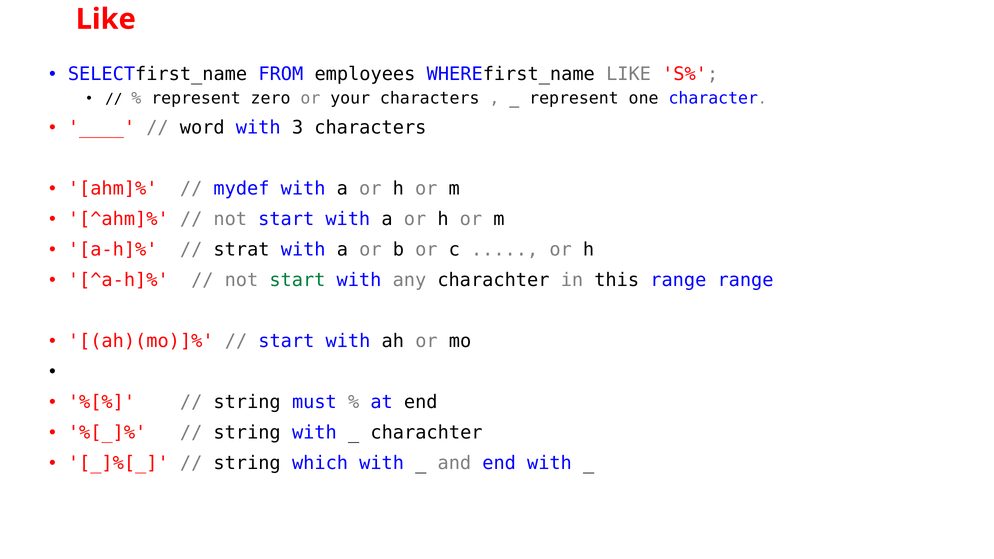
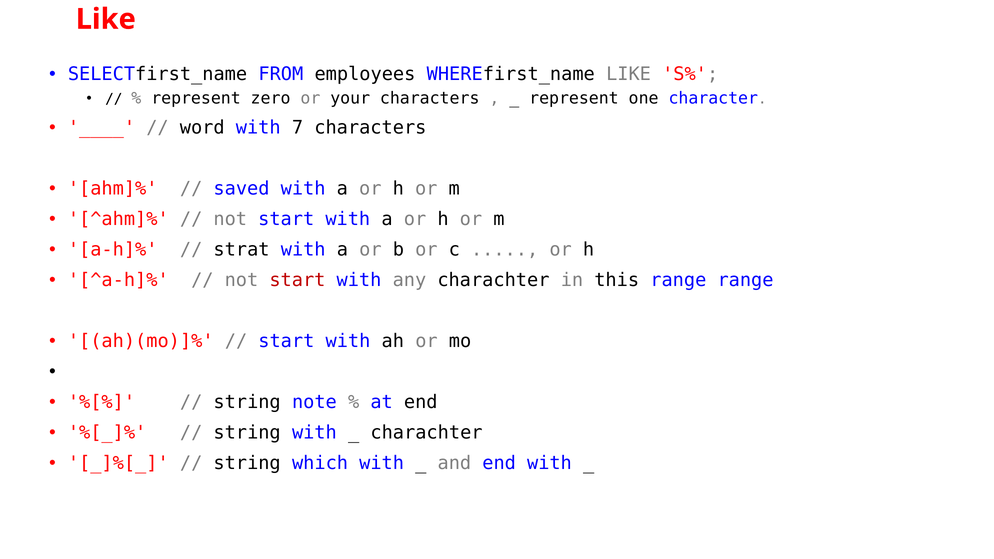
3: 3 -> 7
mydef: mydef -> saved
start at (297, 280) colour: green -> red
must: must -> note
